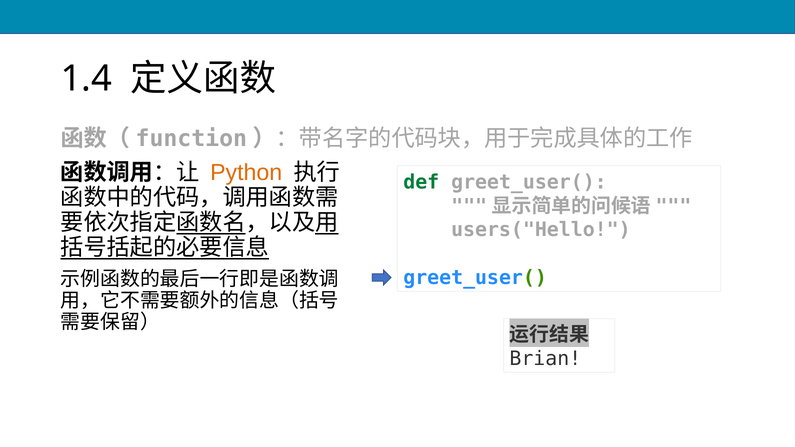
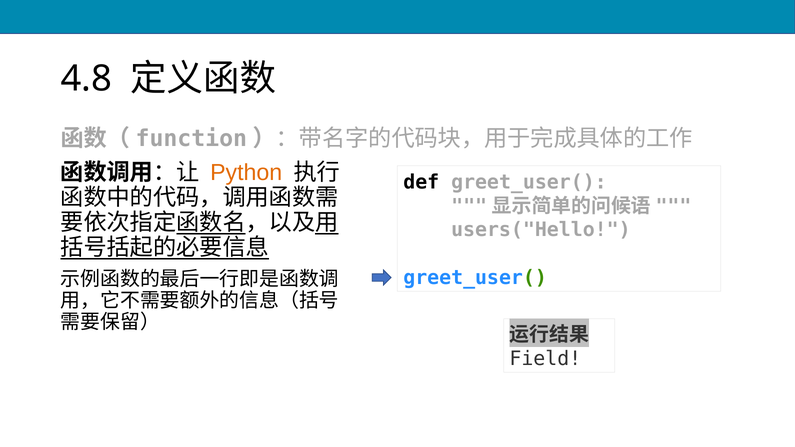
1.4: 1.4 -> 4.8
def colour: green -> black
Brian: Brian -> Field
